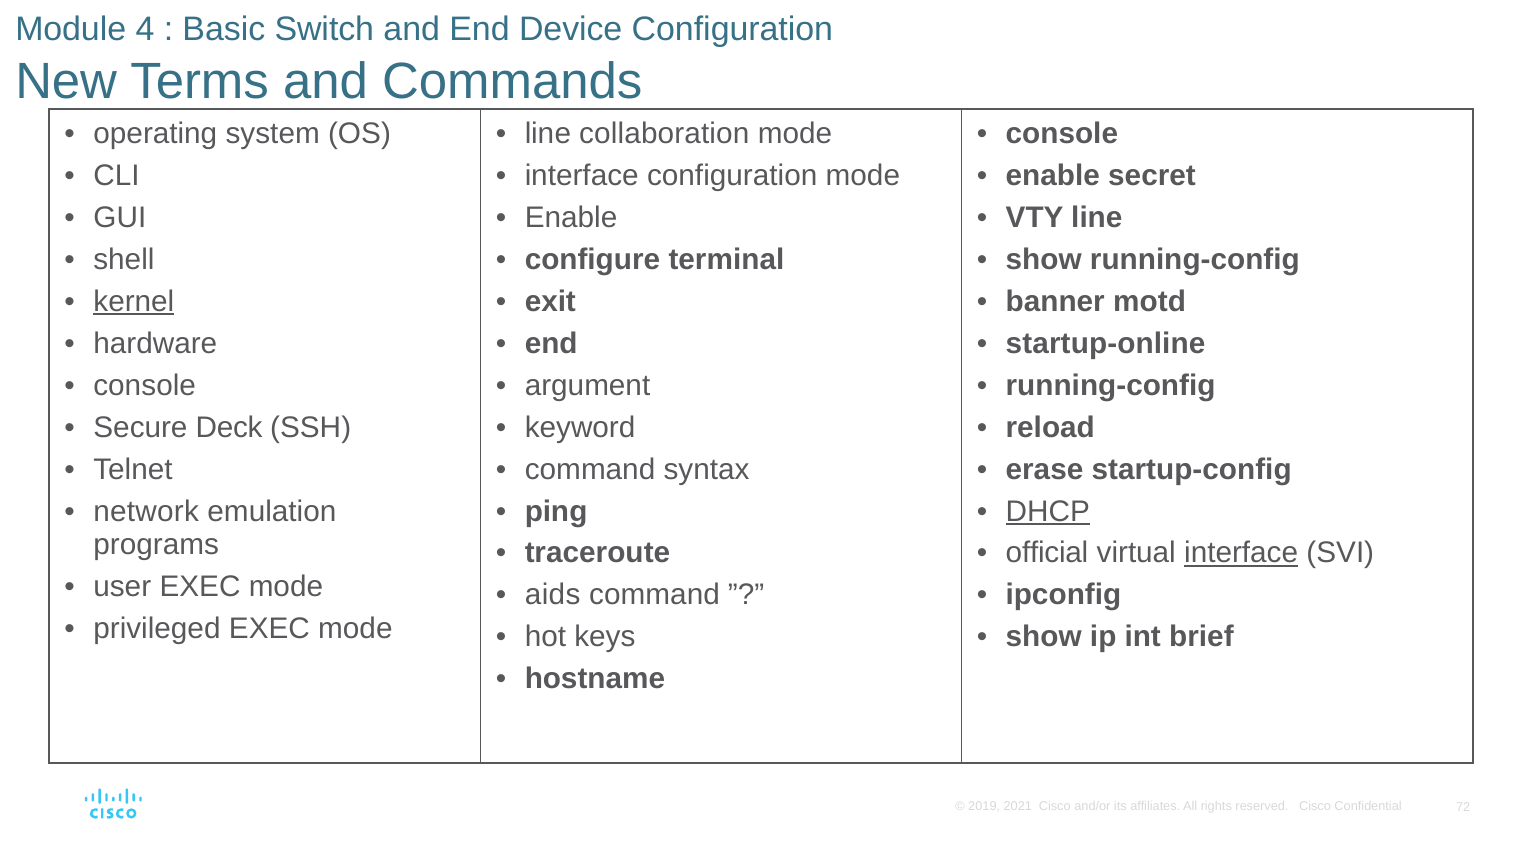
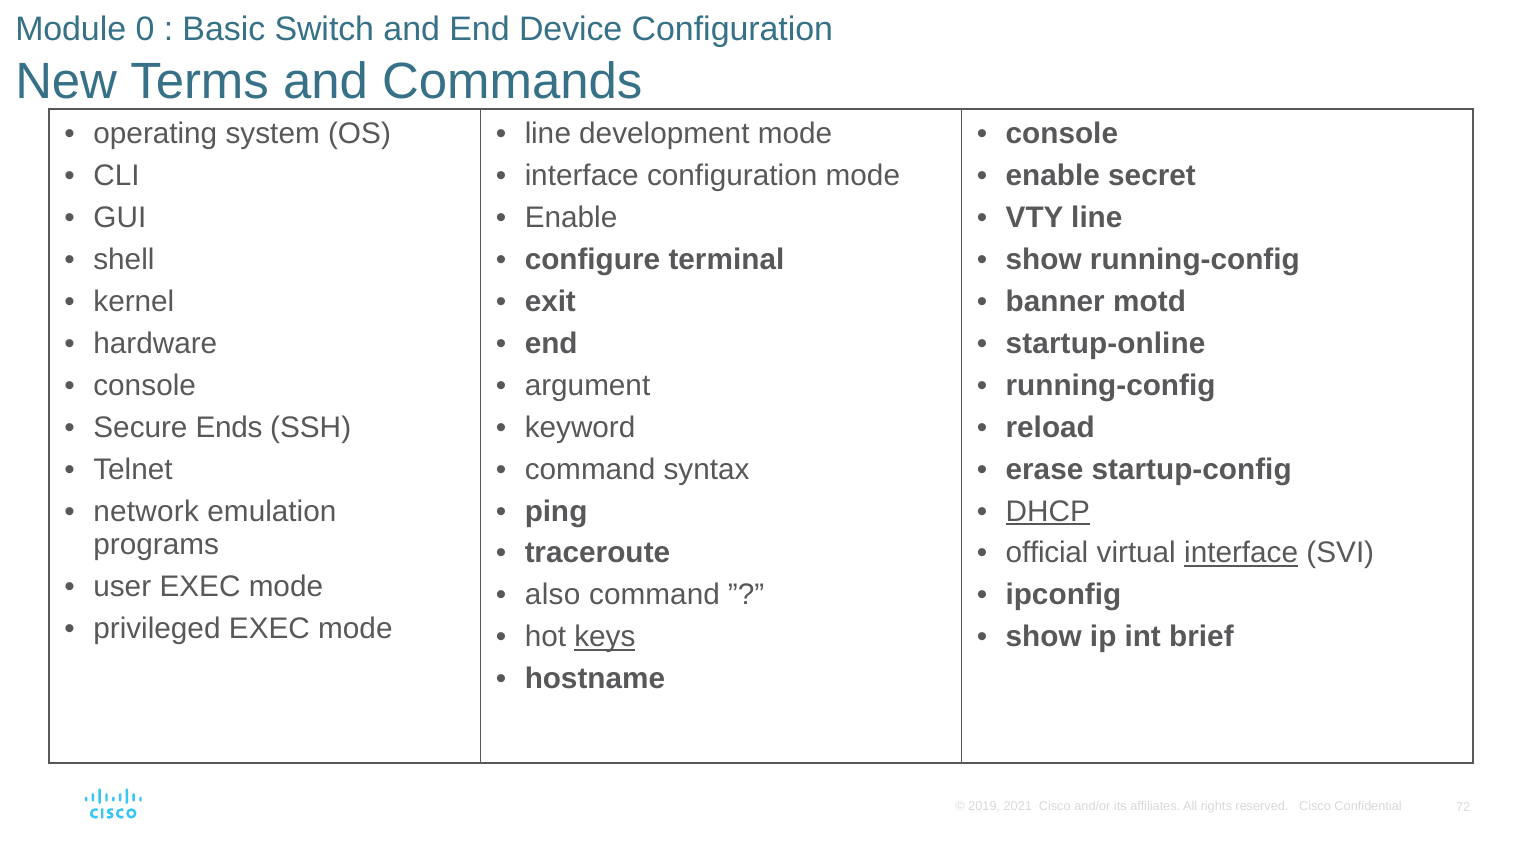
4: 4 -> 0
collaboration: collaboration -> development
kernel underline: present -> none
Deck: Deck -> Ends
aids: aids -> also
keys underline: none -> present
